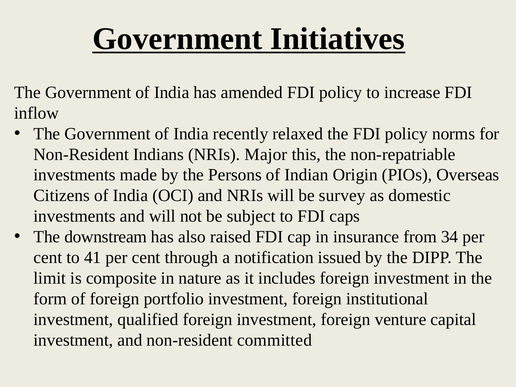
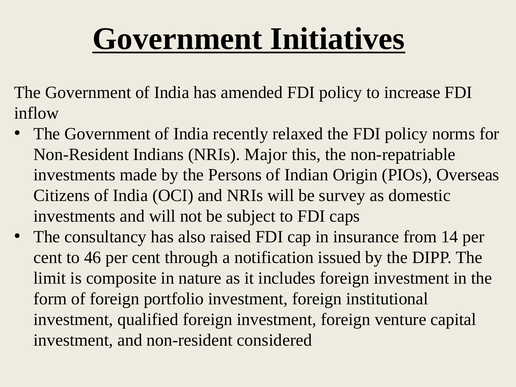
downstream: downstream -> consultancy
34: 34 -> 14
41: 41 -> 46
committed: committed -> considered
